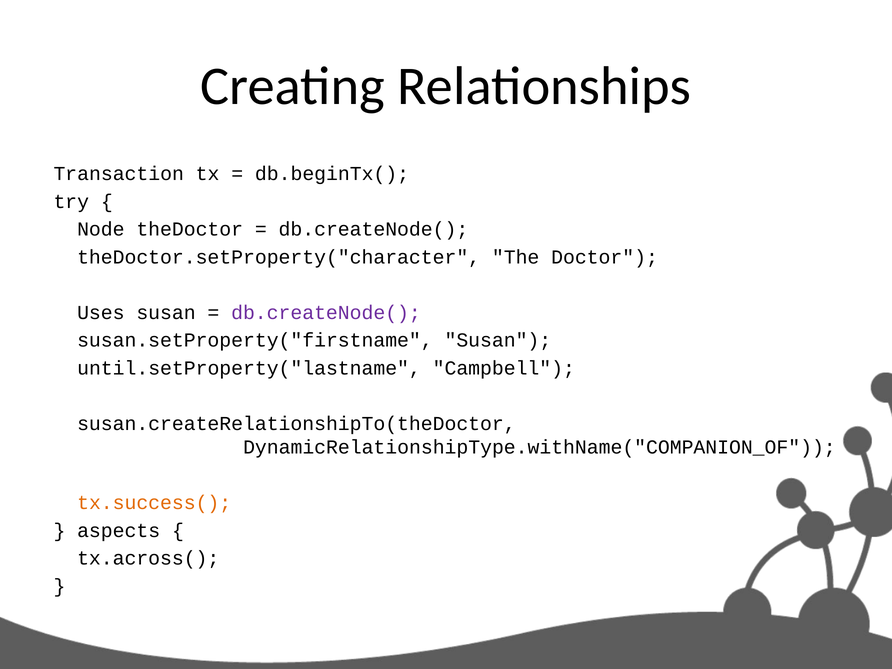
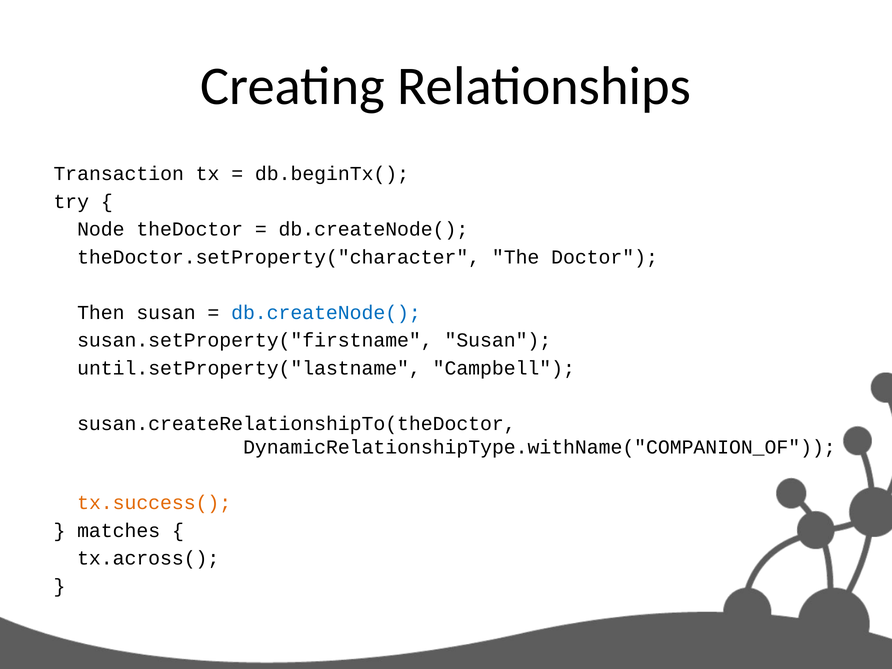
Uses: Uses -> Then
db.createNode( at (326, 313) colour: purple -> blue
aspects: aspects -> matches
